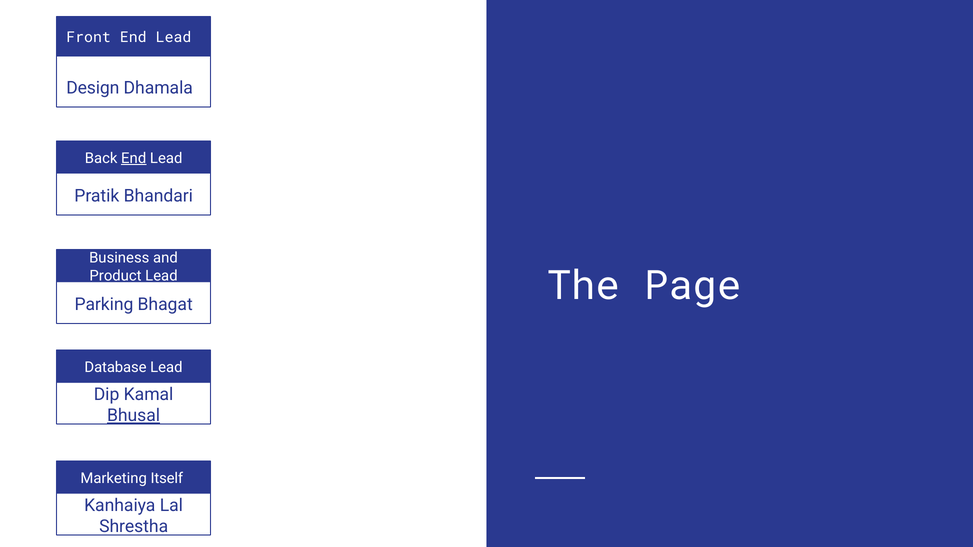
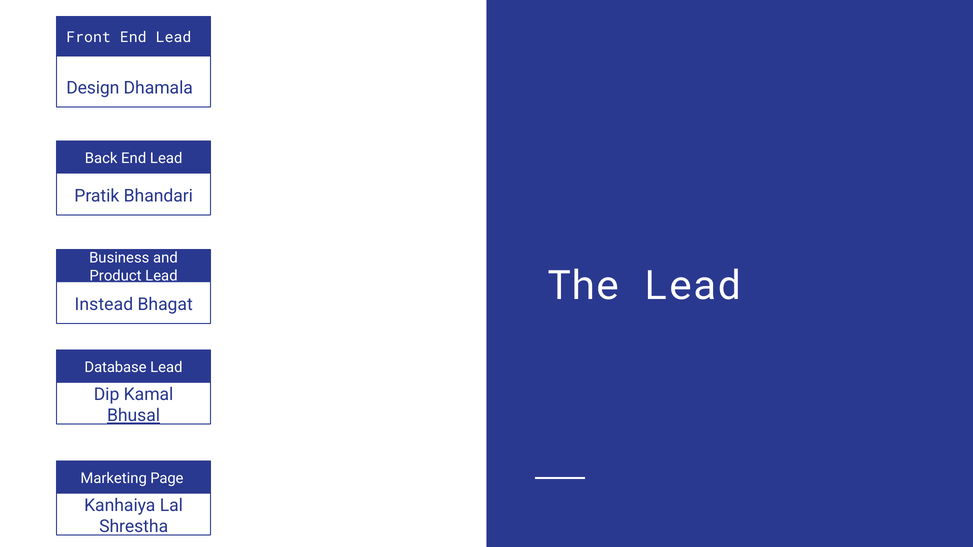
End at (134, 158) underline: present -> none
The Page: Page -> Lead
Parking: Parking -> Instead
Itself: Itself -> Page
